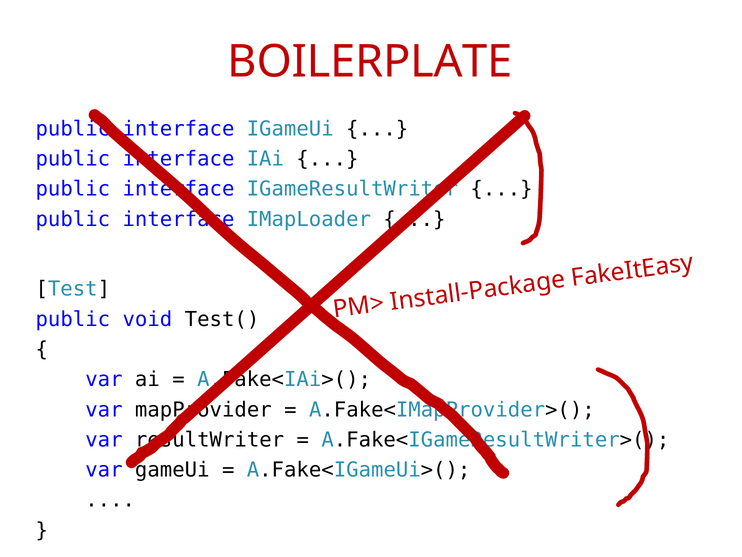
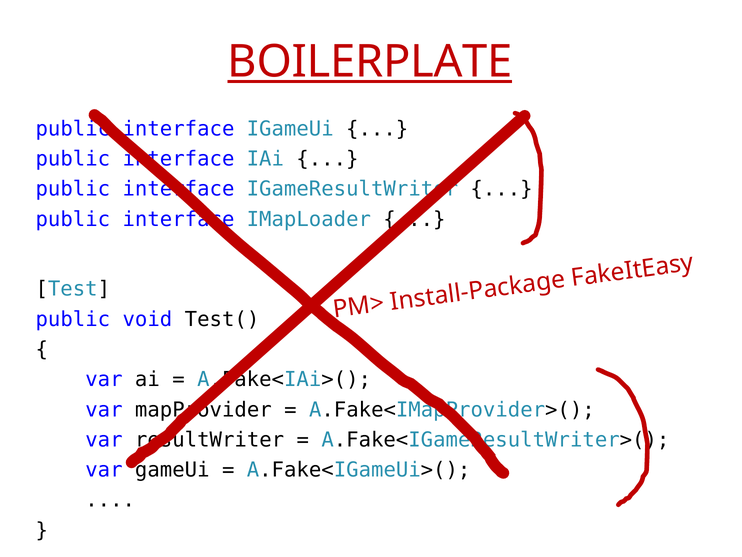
BOILERPLATE underline: none -> present
